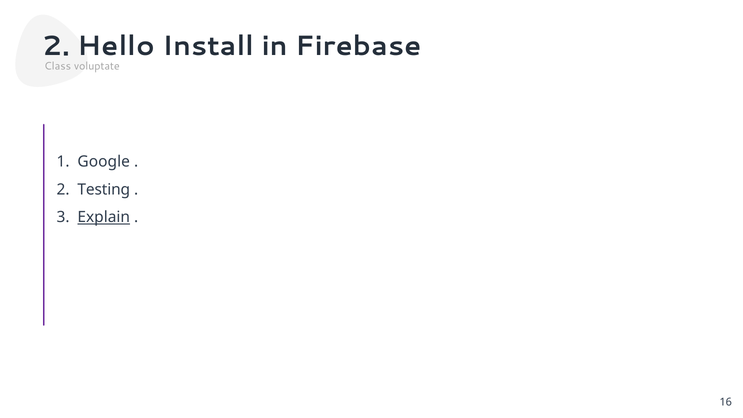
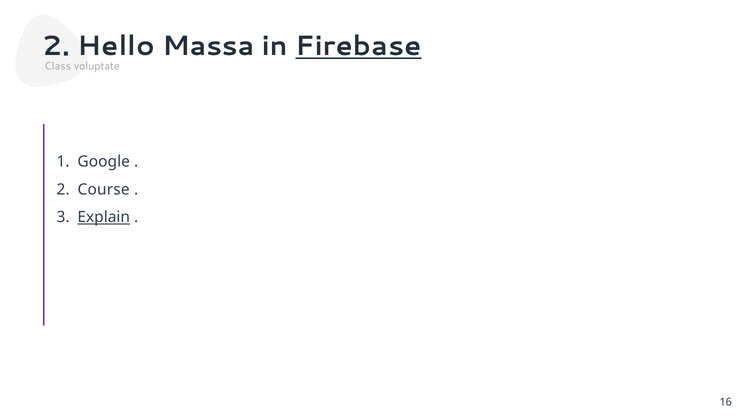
Install: Install -> Massa
Firebase underline: none -> present
Testing: Testing -> Course
